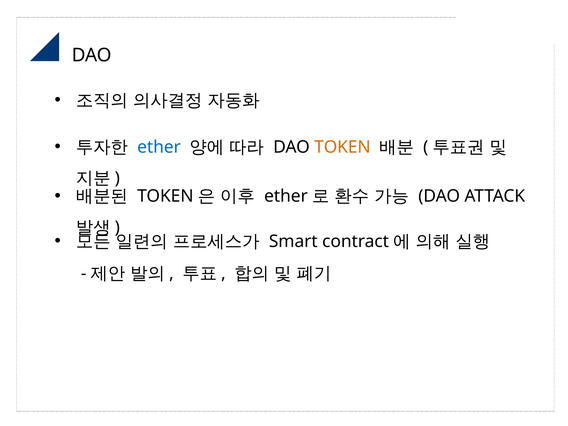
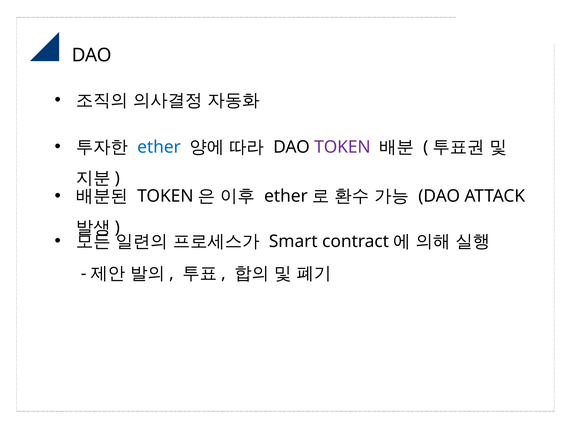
TOKEN at (342, 147) colour: orange -> purple
